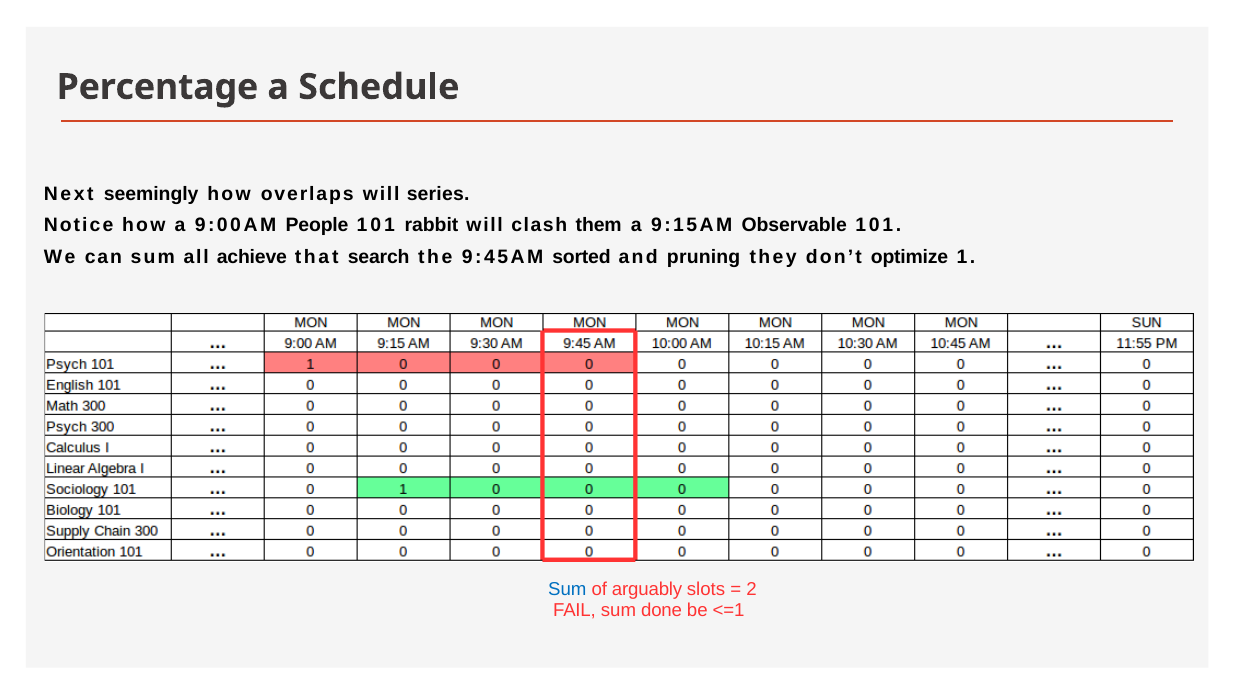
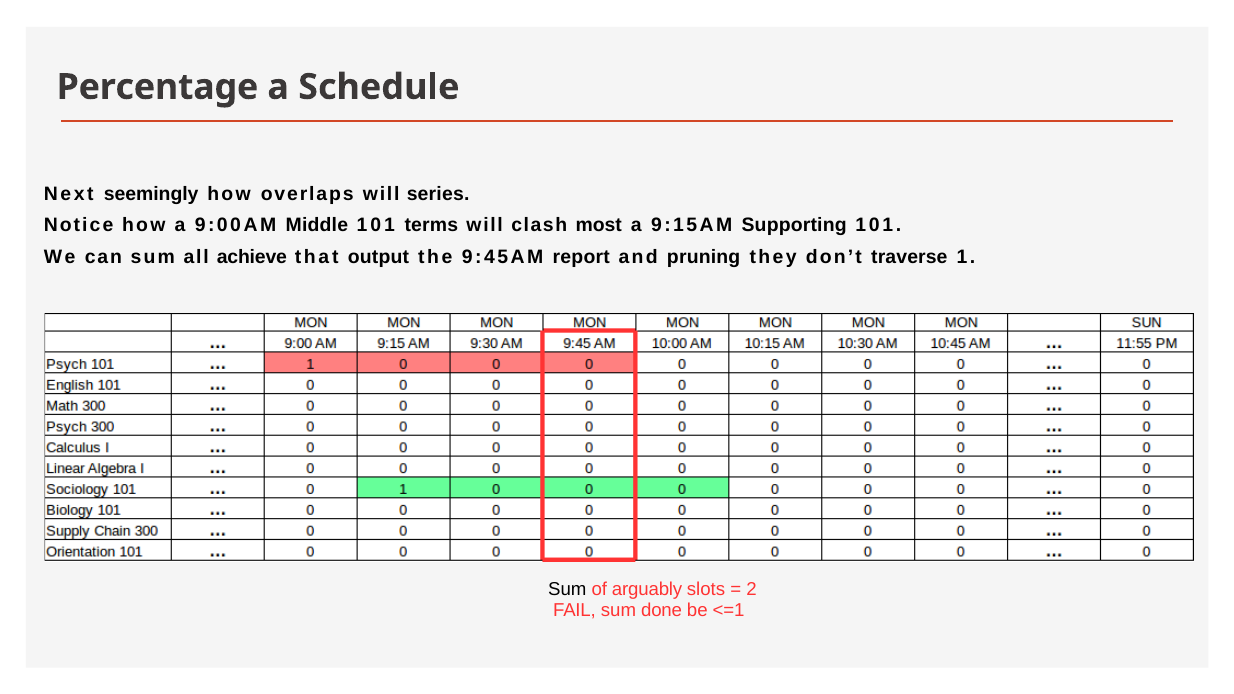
People: People -> Middle
rabbit: rabbit -> terms
them: them -> most
Observable: Observable -> Supporting
search: search -> output
sorted: sorted -> report
optimize: optimize -> traverse
Sum at (567, 590) colour: blue -> black
